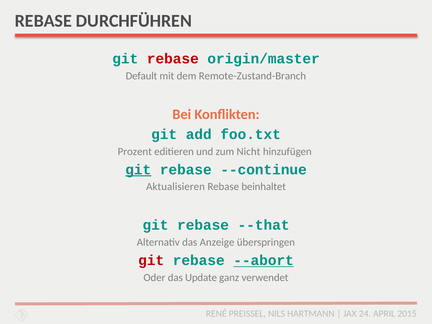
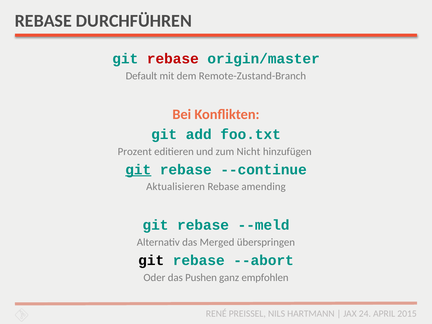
beinhaltet: beinhaltet -> amending
--that: --that -> --meld
Anzeige: Anzeige -> Merged
git at (151, 260) colour: red -> black
--abort underline: present -> none
Update: Update -> Pushen
verwendet: verwendet -> empfohlen
